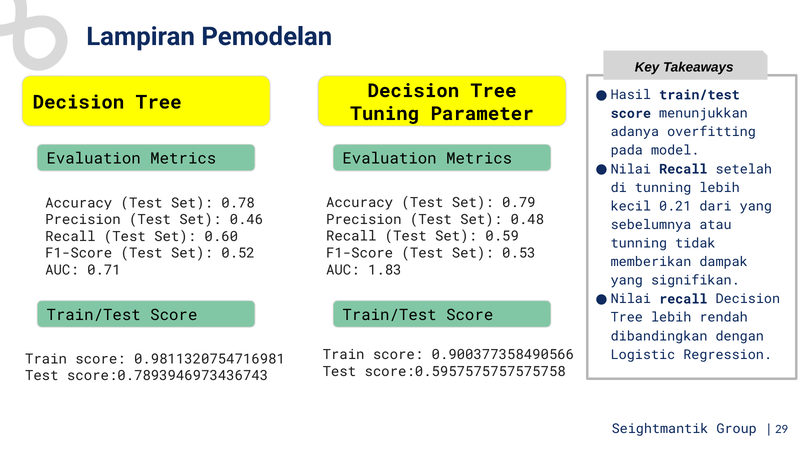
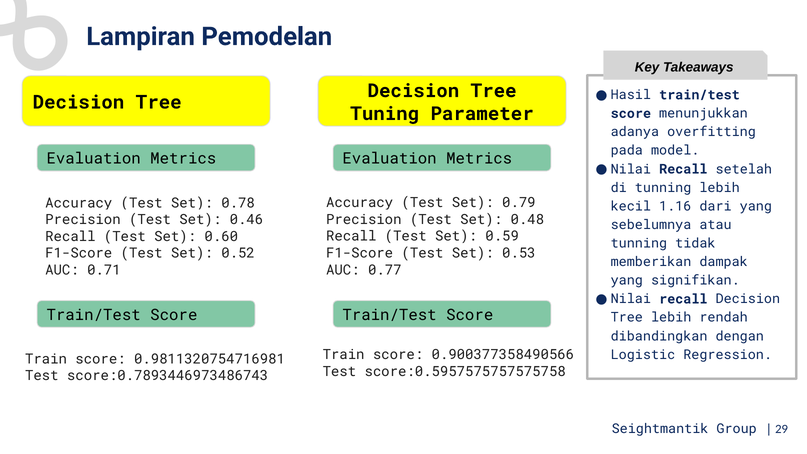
0.21: 0.21 -> 1.16
1.83: 1.83 -> 0.77
score:0.7893946973436743: score:0.7893946973436743 -> score:0.7893446973486743
